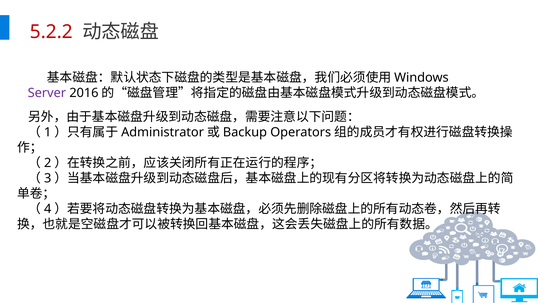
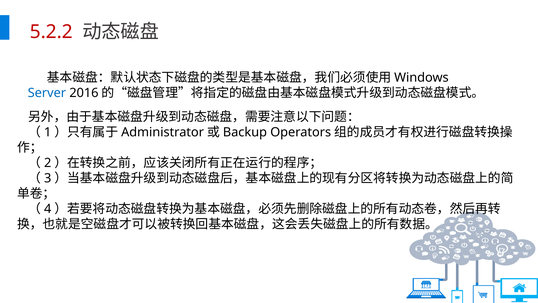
Server colour: purple -> blue
